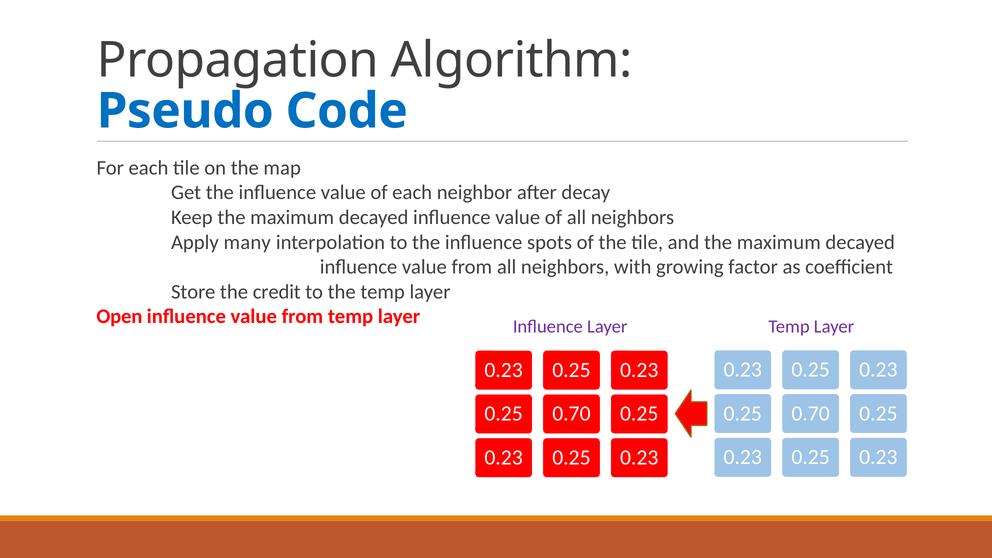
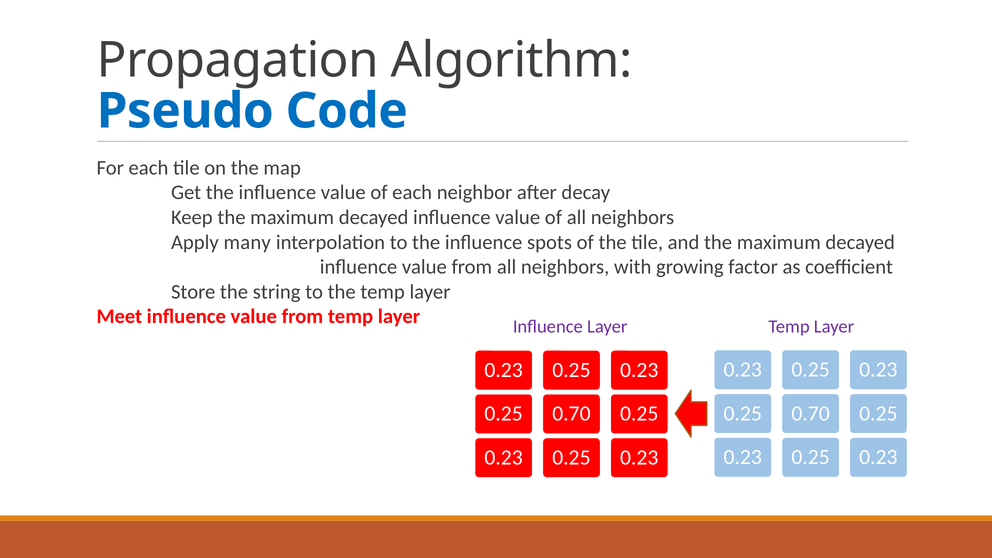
credit: credit -> string
Open: Open -> Meet
